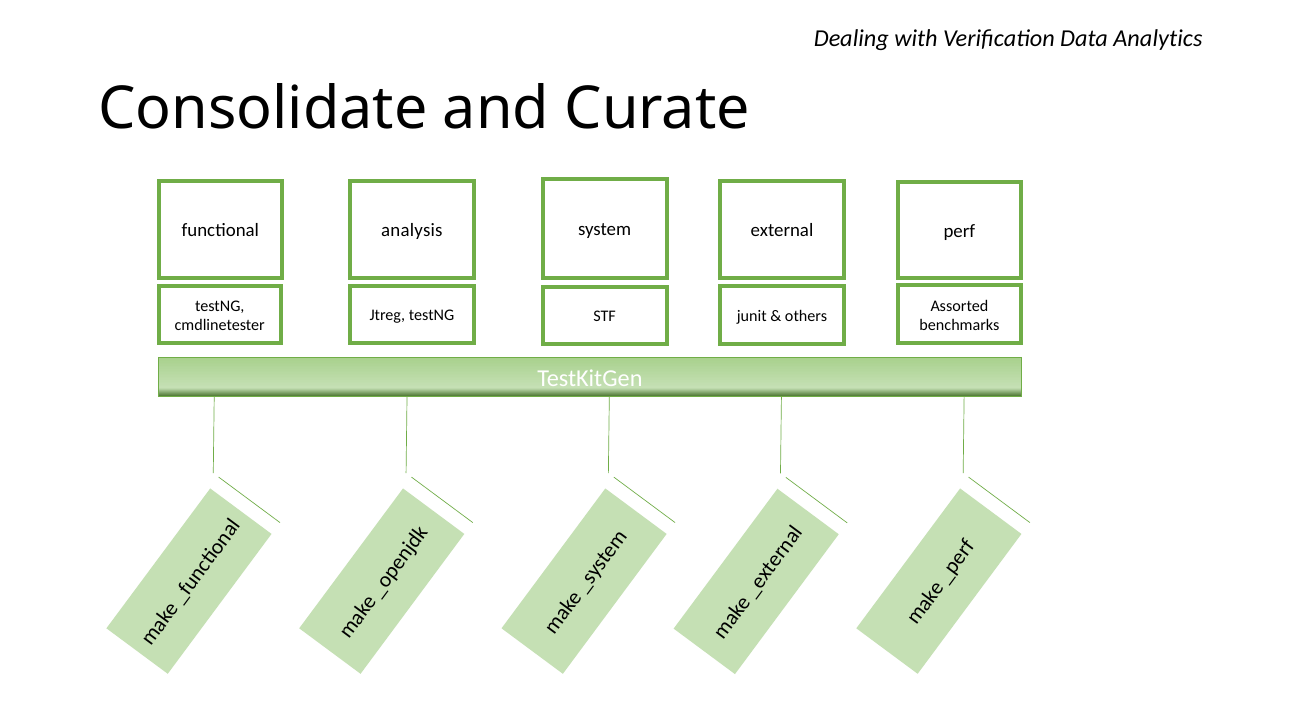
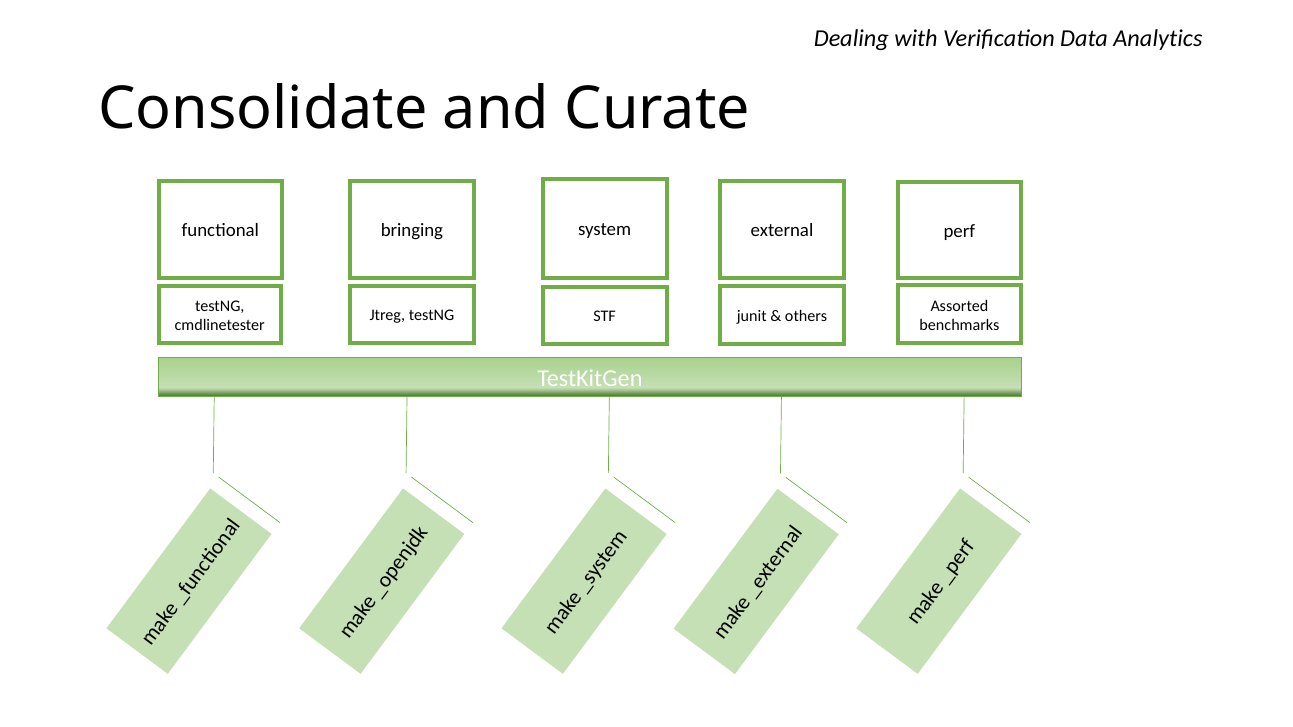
analysis: analysis -> bringing
